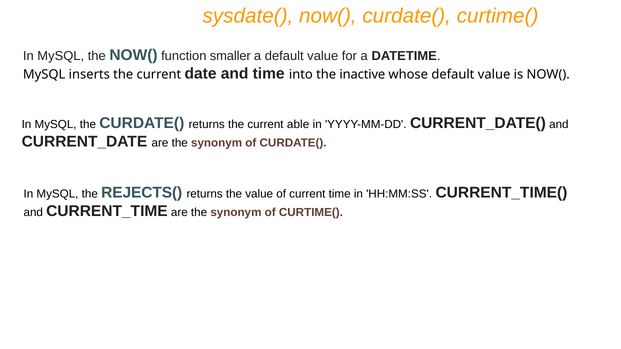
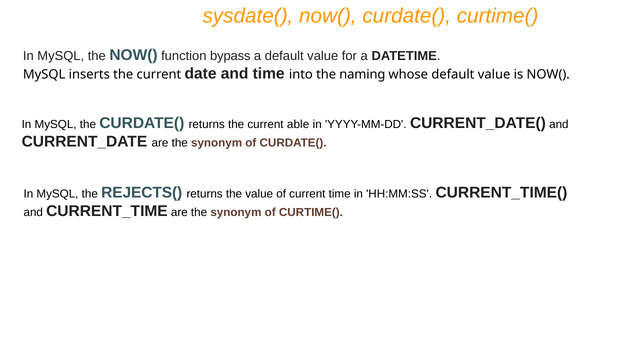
smaller: smaller -> bypass
inactive: inactive -> naming
